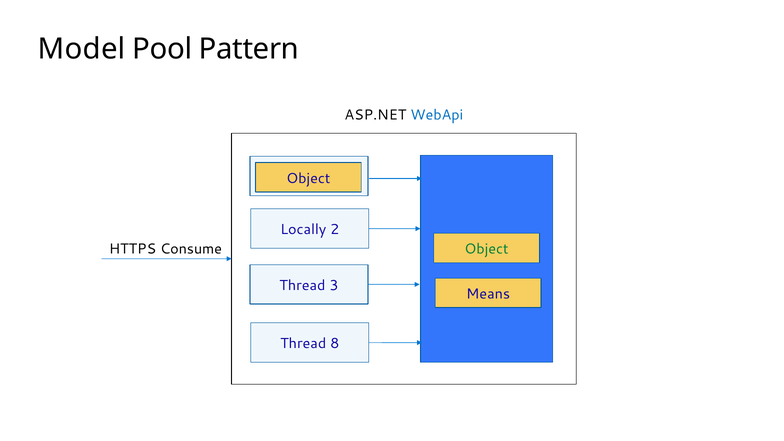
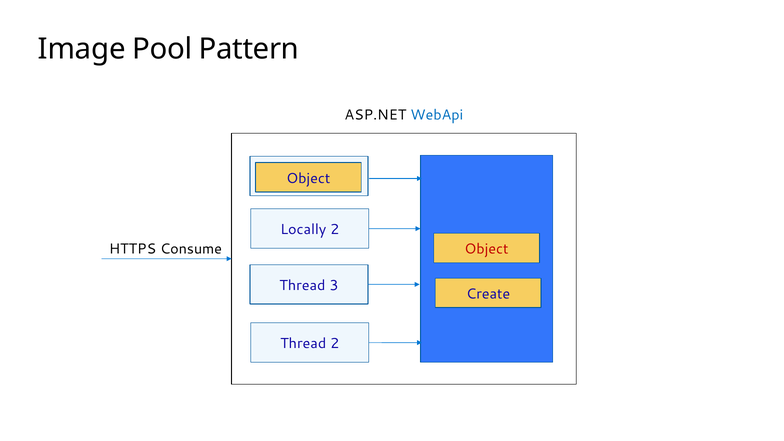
Model: Model -> Image
Object at (487, 249) colour: green -> red
Means: Means -> Create
Thread 8: 8 -> 2
